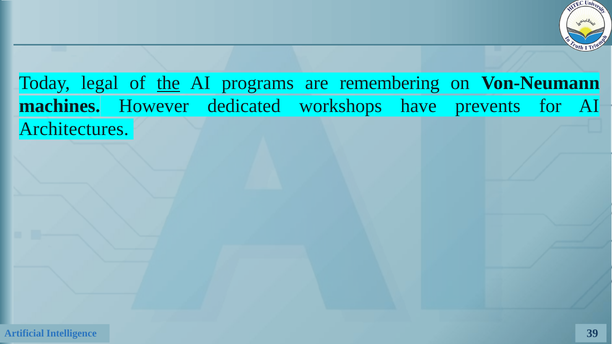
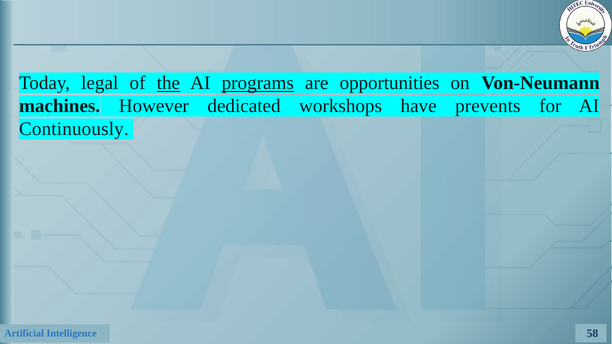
programs underline: none -> present
remembering: remembering -> opportunities
Architectures: Architectures -> Continuously
39: 39 -> 58
